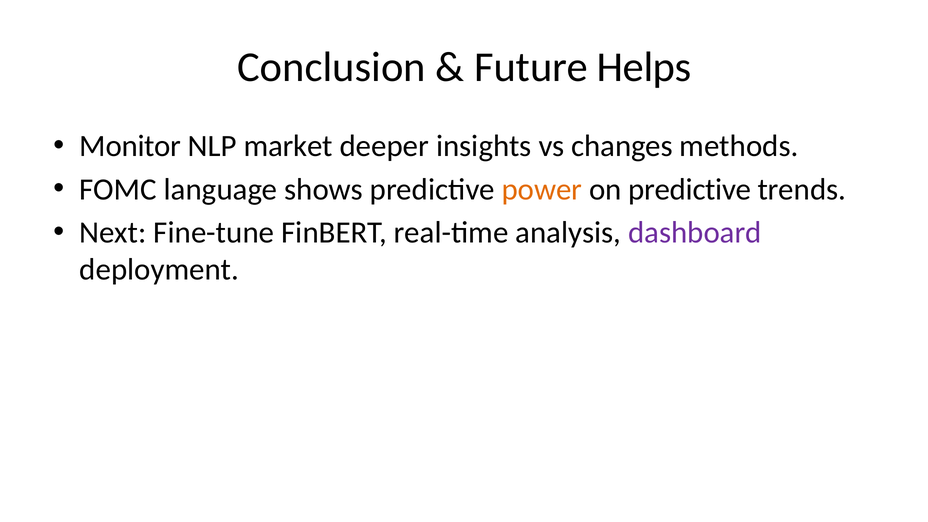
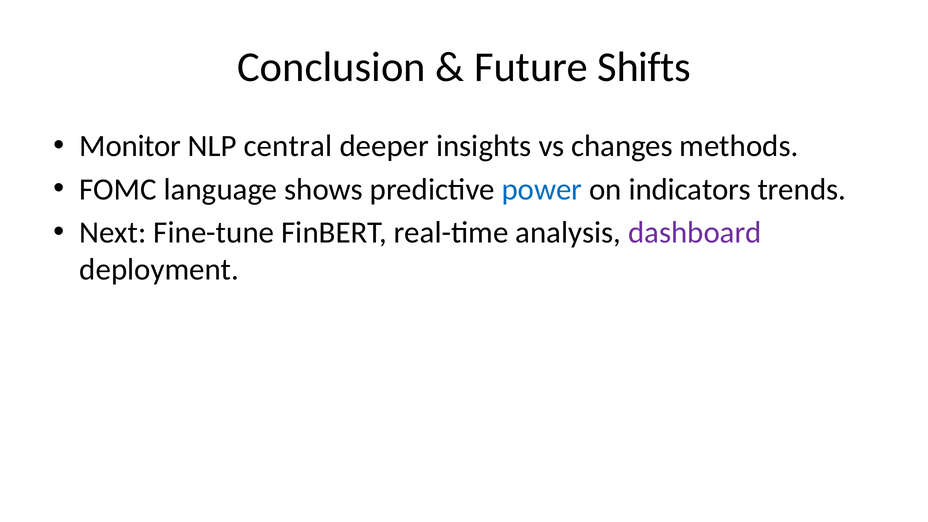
Helps: Helps -> Shifts
market: market -> central
power colour: orange -> blue
on predictive: predictive -> indicators
